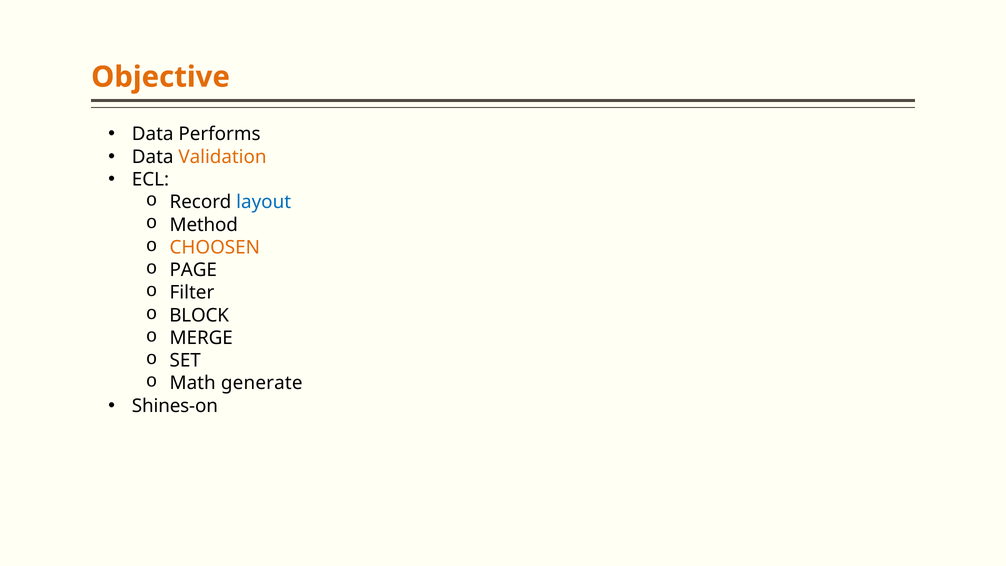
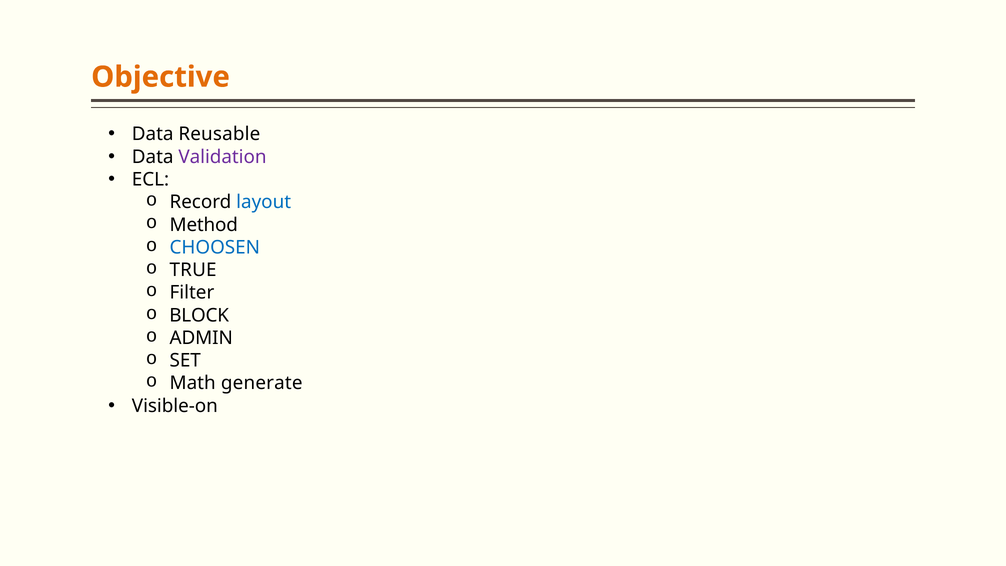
Performs: Performs -> Reusable
Validation colour: orange -> purple
CHOOSEN colour: orange -> blue
PAGE: PAGE -> TRUE
MERGE: MERGE -> ADMIN
Shines-on: Shines-on -> Visible-on
